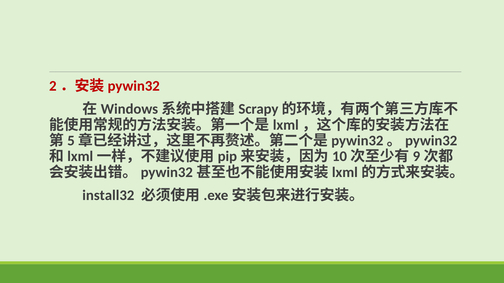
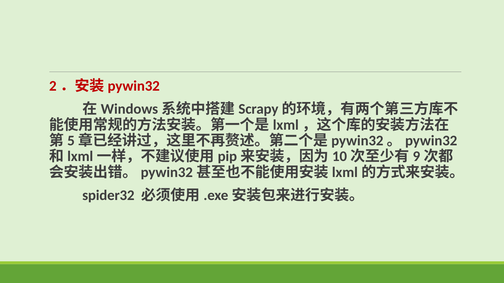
install32: install32 -> spider32
